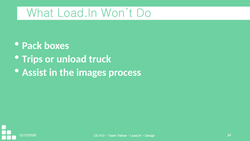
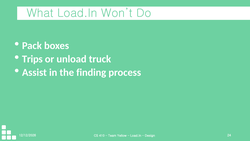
images: images -> finding
